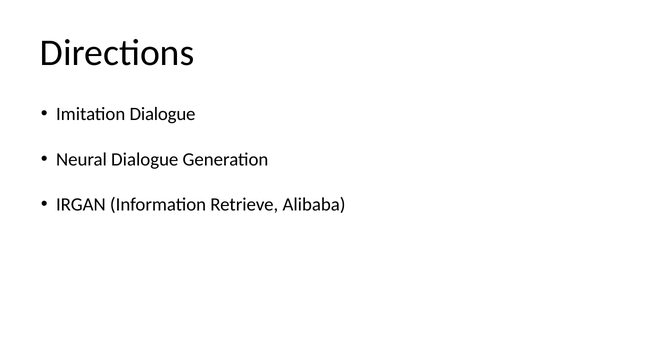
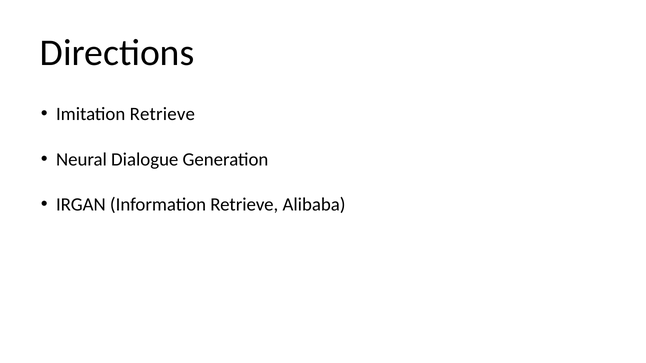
Imitation Dialogue: Dialogue -> Retrieve
